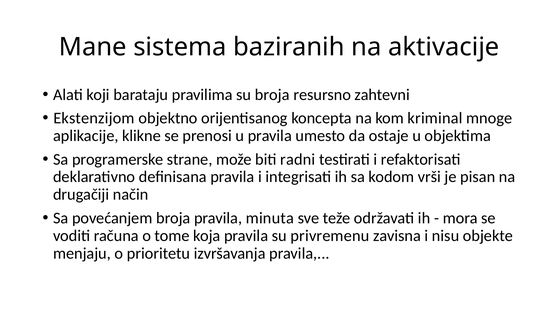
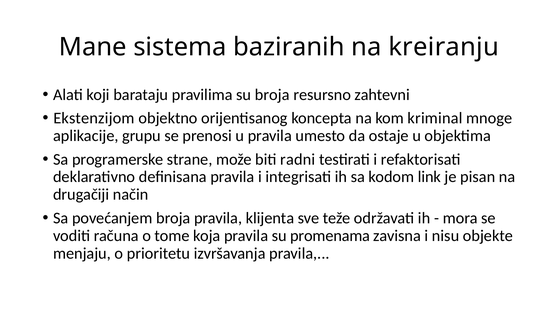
aktivacije: aktivacije -> kreiranju
klikne: klikne -> grupu
vrši: vrši -> link
minuta: minuta -> klijenta
privremenu: privremenu -> promenama
